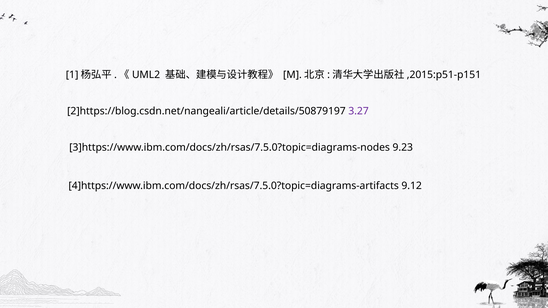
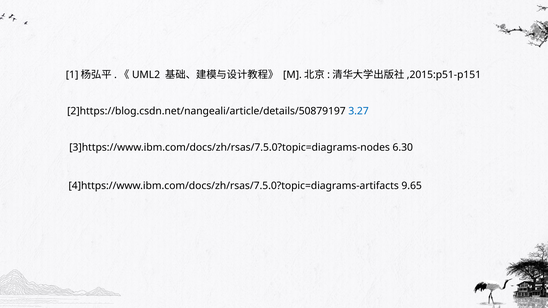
3.27 colour: purple -> blue
9.23: 9.23 -> 6.30
9.12: 9.12 -> 9.65
